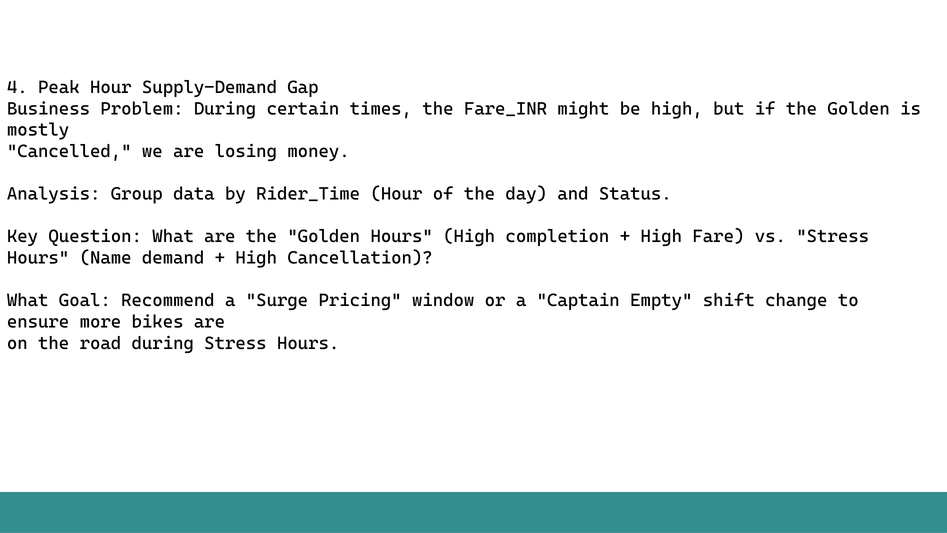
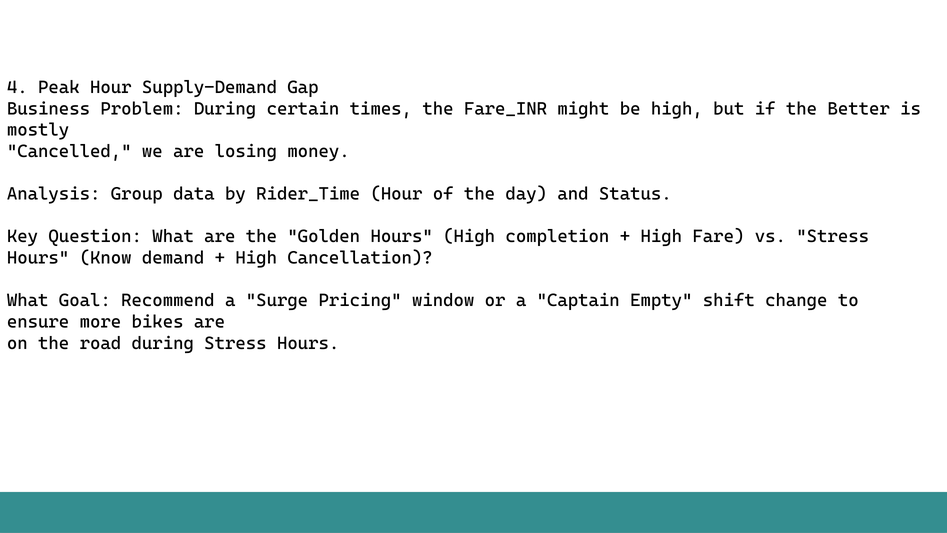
if the Golden: Golden -> Better
Name: Name -> Know
